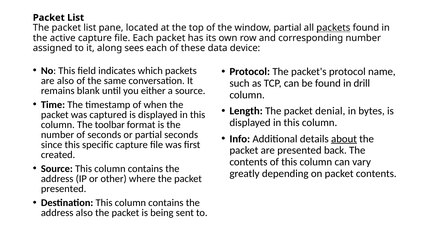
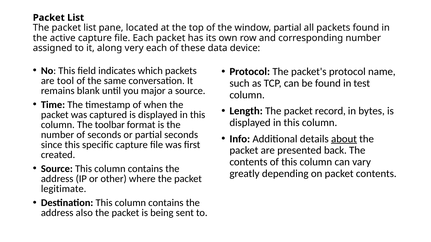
packets at (333, 28) underline: present -> none
sees: sees -> very
are also: also -> tool
drill: drill -> test
either: either -> major
denial: denial -> record
presented at (64, 189): presented -> legitimate
